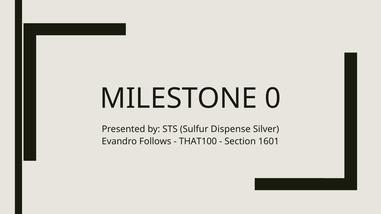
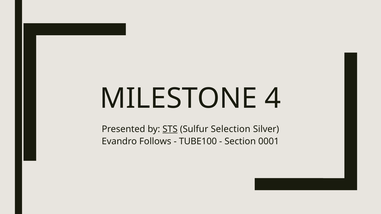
0: 0 -> 4
STS underline: none -> present
Dispense: Dispense -> Selection
THAT100: THAT100 -> TUBE100
1601: 1601 -> 0001
